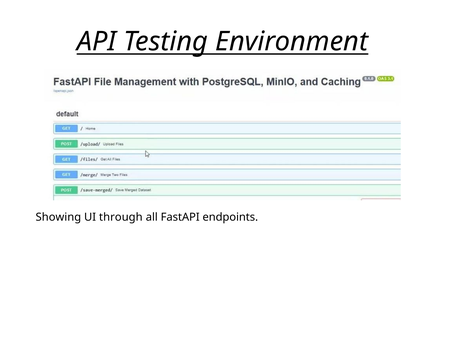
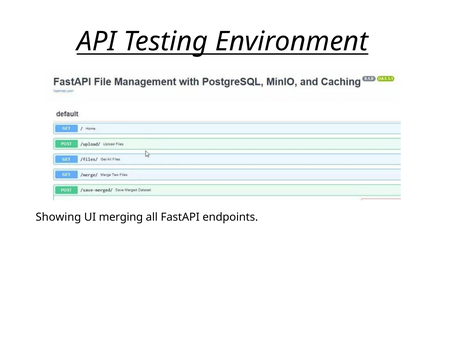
through: through -> merging
